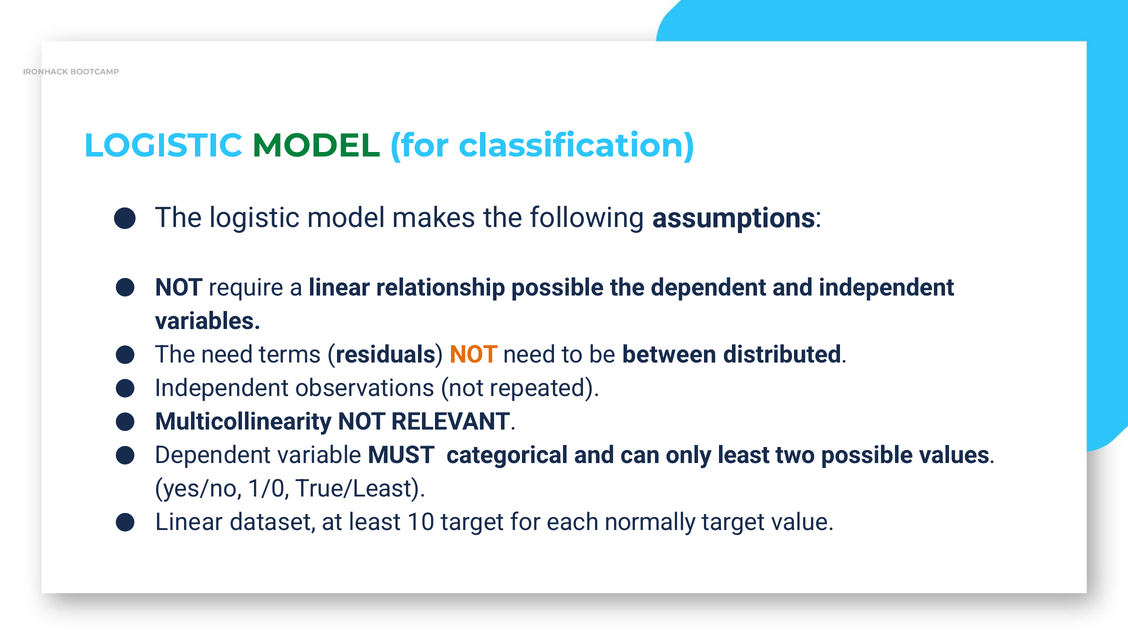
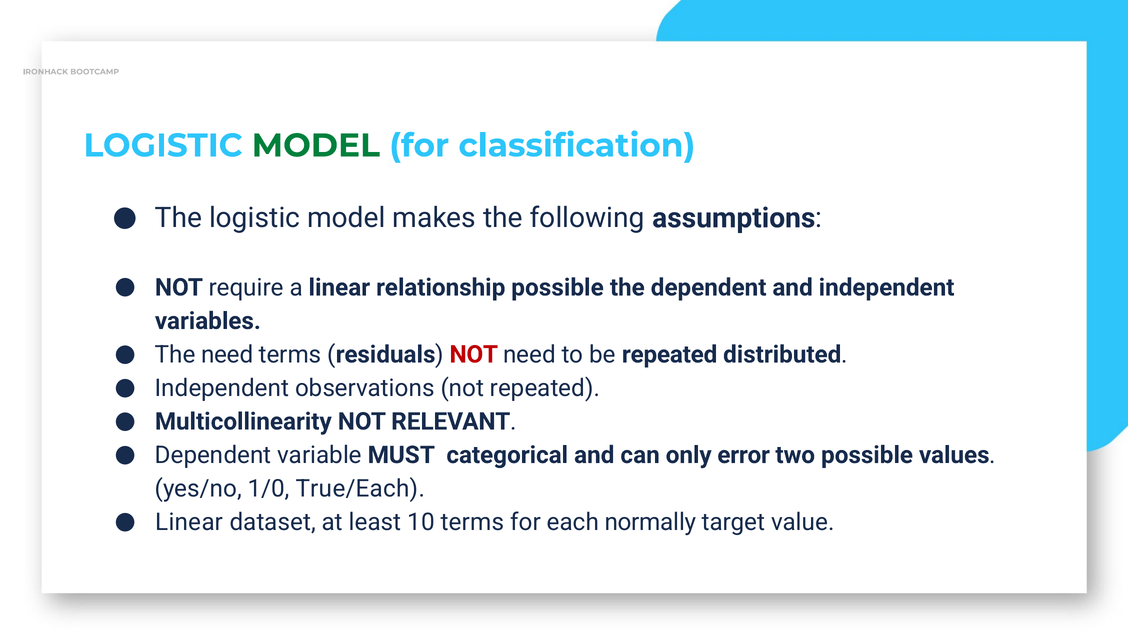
NOT at (474, 354) colour: orange -> red
be between: between -> repeated
only least: least -> error
True/Least: True/Least -> True/Each
10 target: target -> terms
